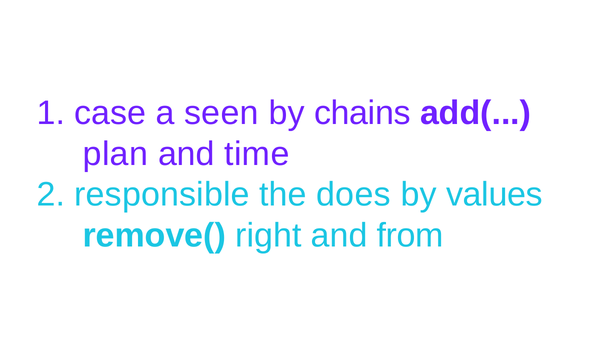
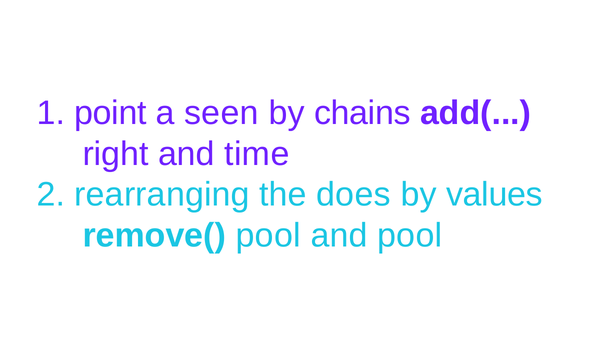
case: case -> point
plan: plan -> right
responsible: responsible -> rearranging
remove( right: right -> pool
and from: from -> pool
